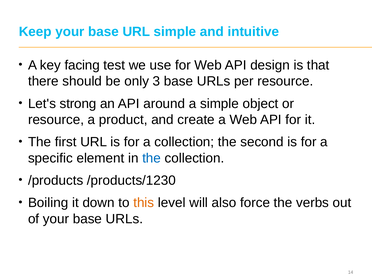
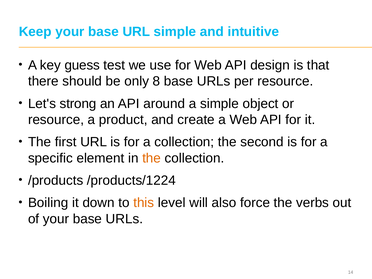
facing: facing -> guess
3: 3 -> 8
the at (152, 158) colour: blue -> orange
/products/1230: /products/1230 -> /products/1224
